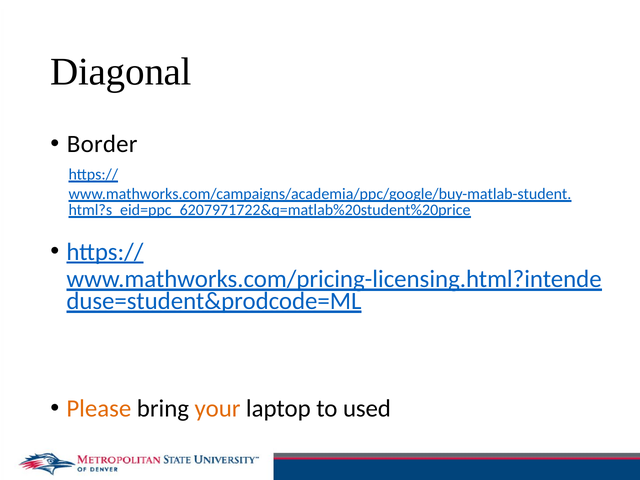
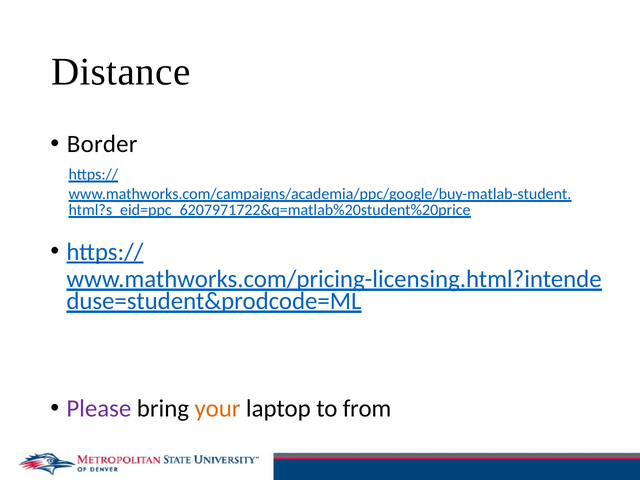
Diagonal: Diagonal -> Distance
Please colour: orange -> purple
used: used -> from
